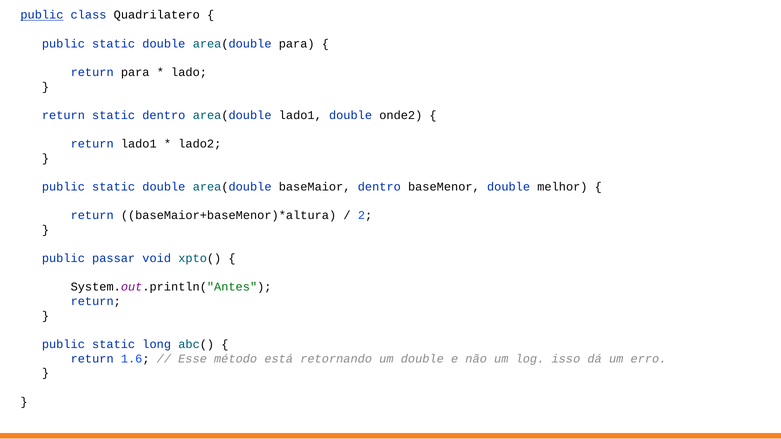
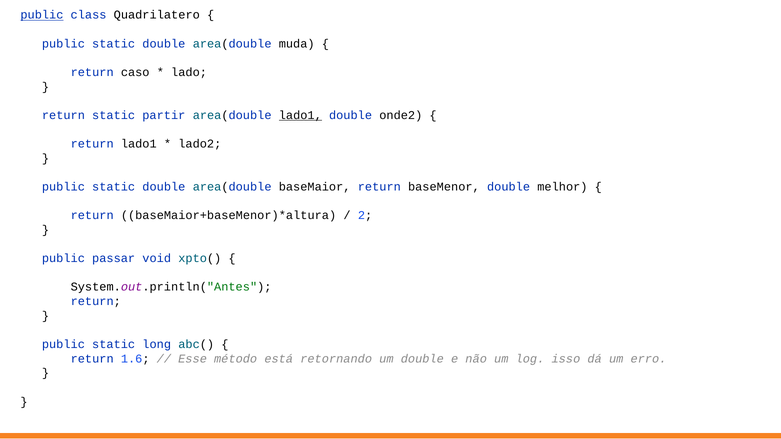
area(double para: para -> muda
return para: para -> caso
static dentro: dentro -> partir
lado1 at (300, 115) underline: none -> present
baseMaior dentro: dentro -> return
